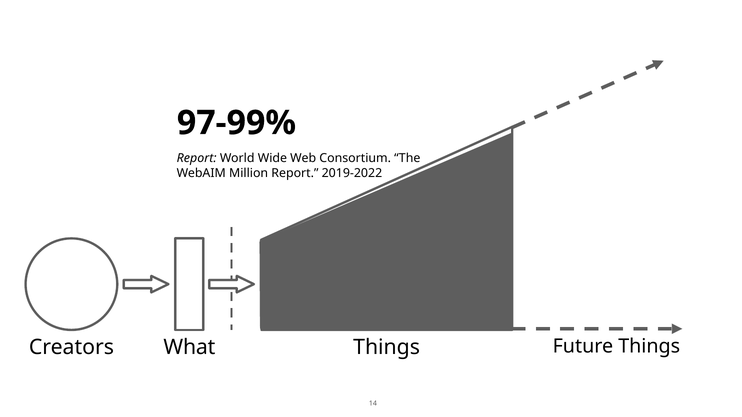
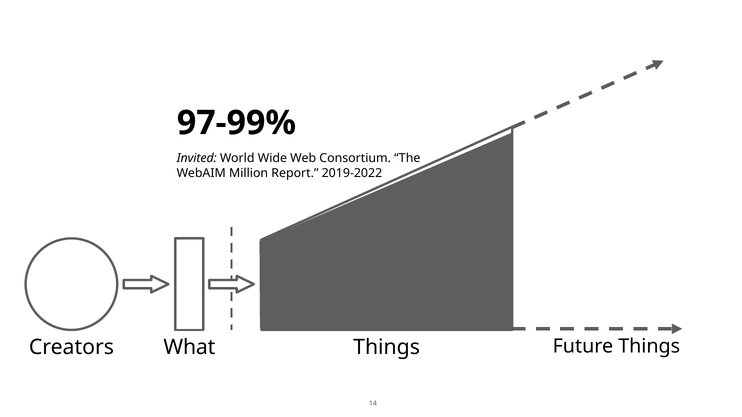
Report at (197, 158): Report -> Invited
